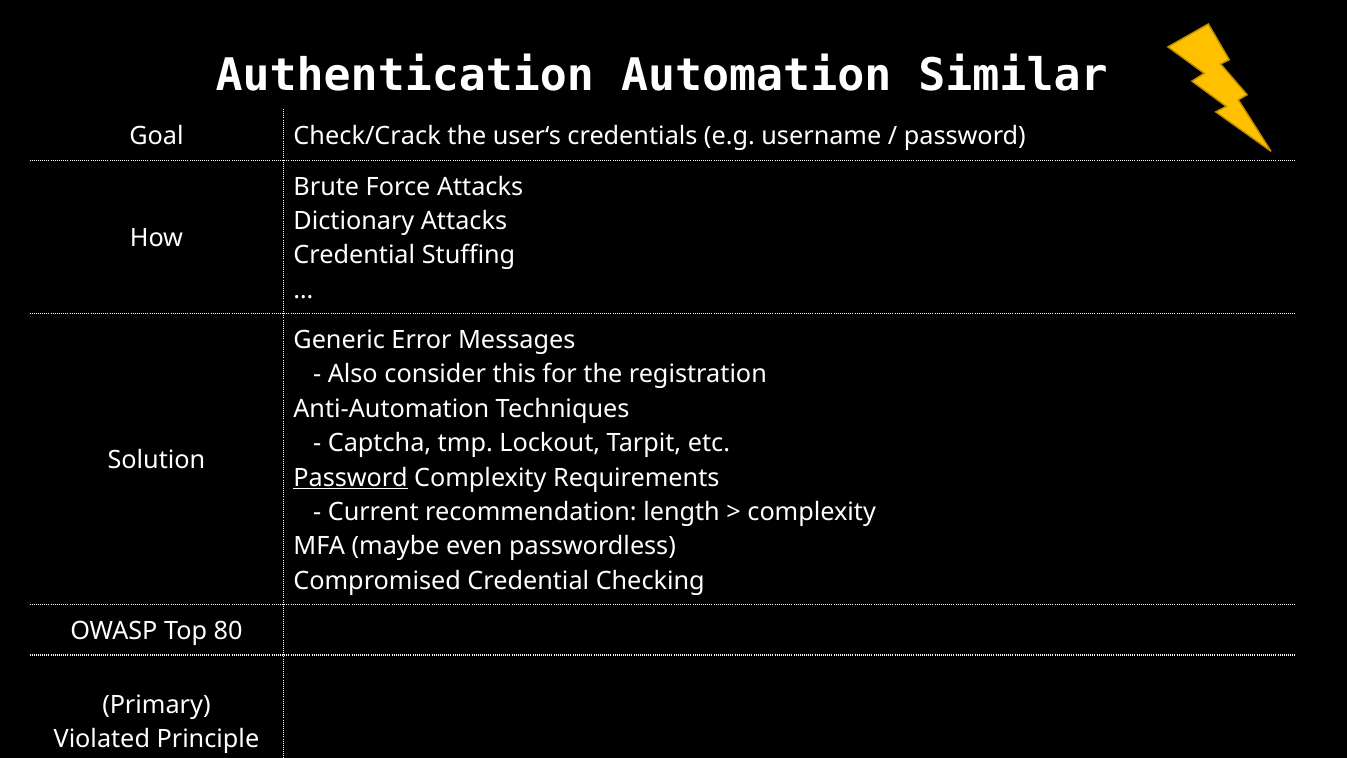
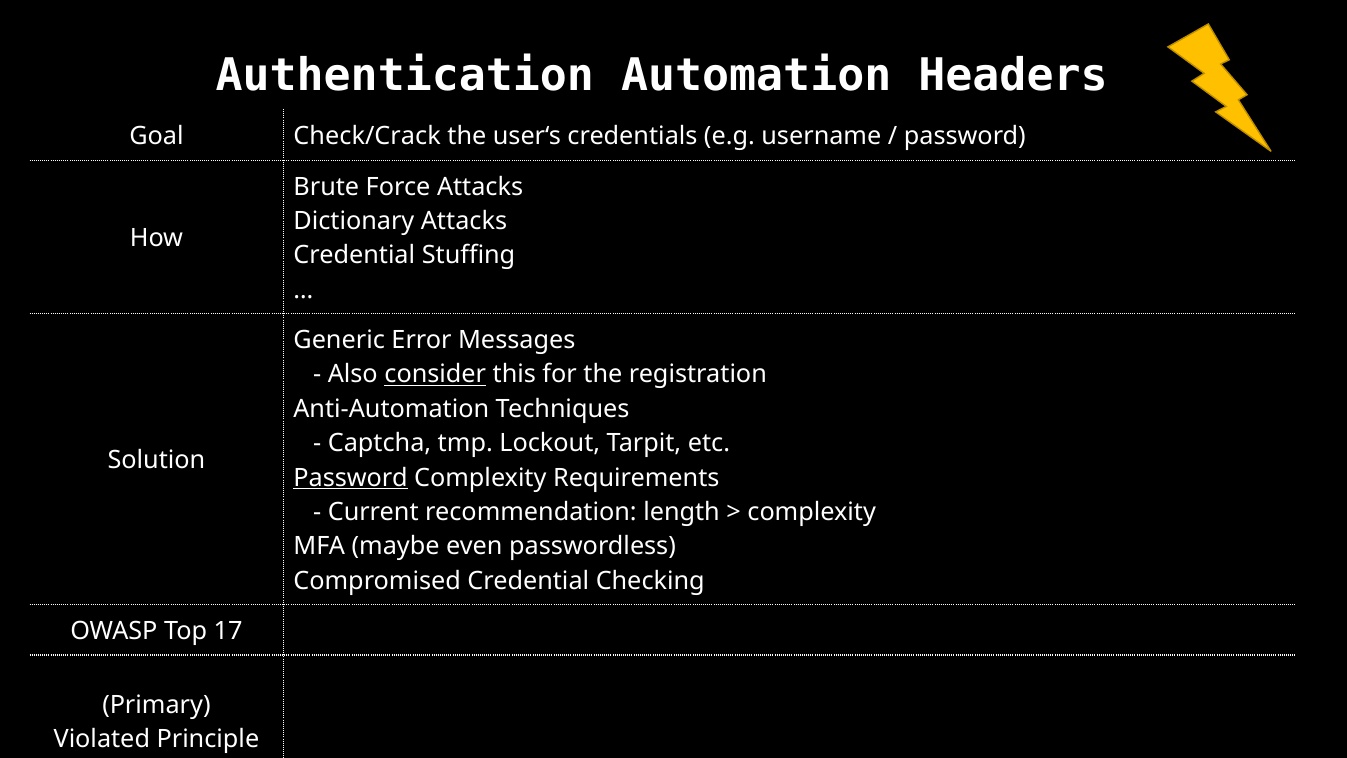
Similar: Similar -> Headers
consider underline: none -> present
80: 80 -> 17
